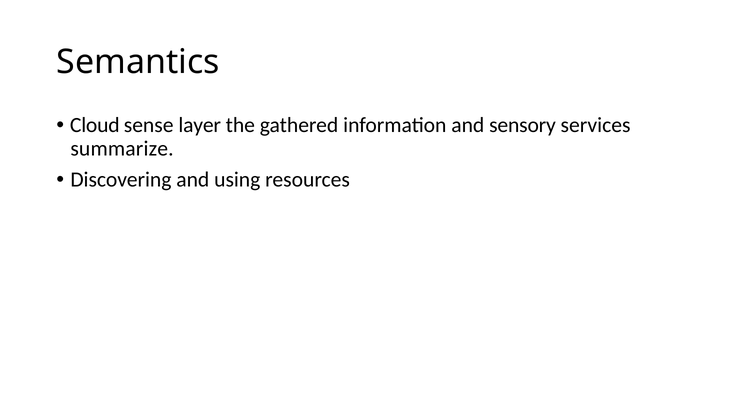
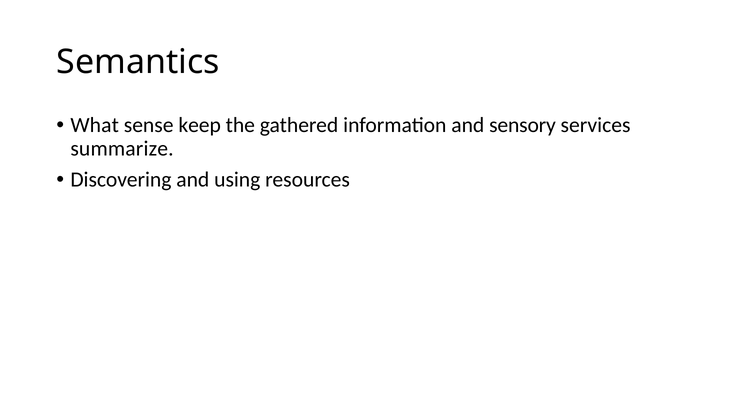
Cloud: Cloud -> What
layer: layer -> keep
